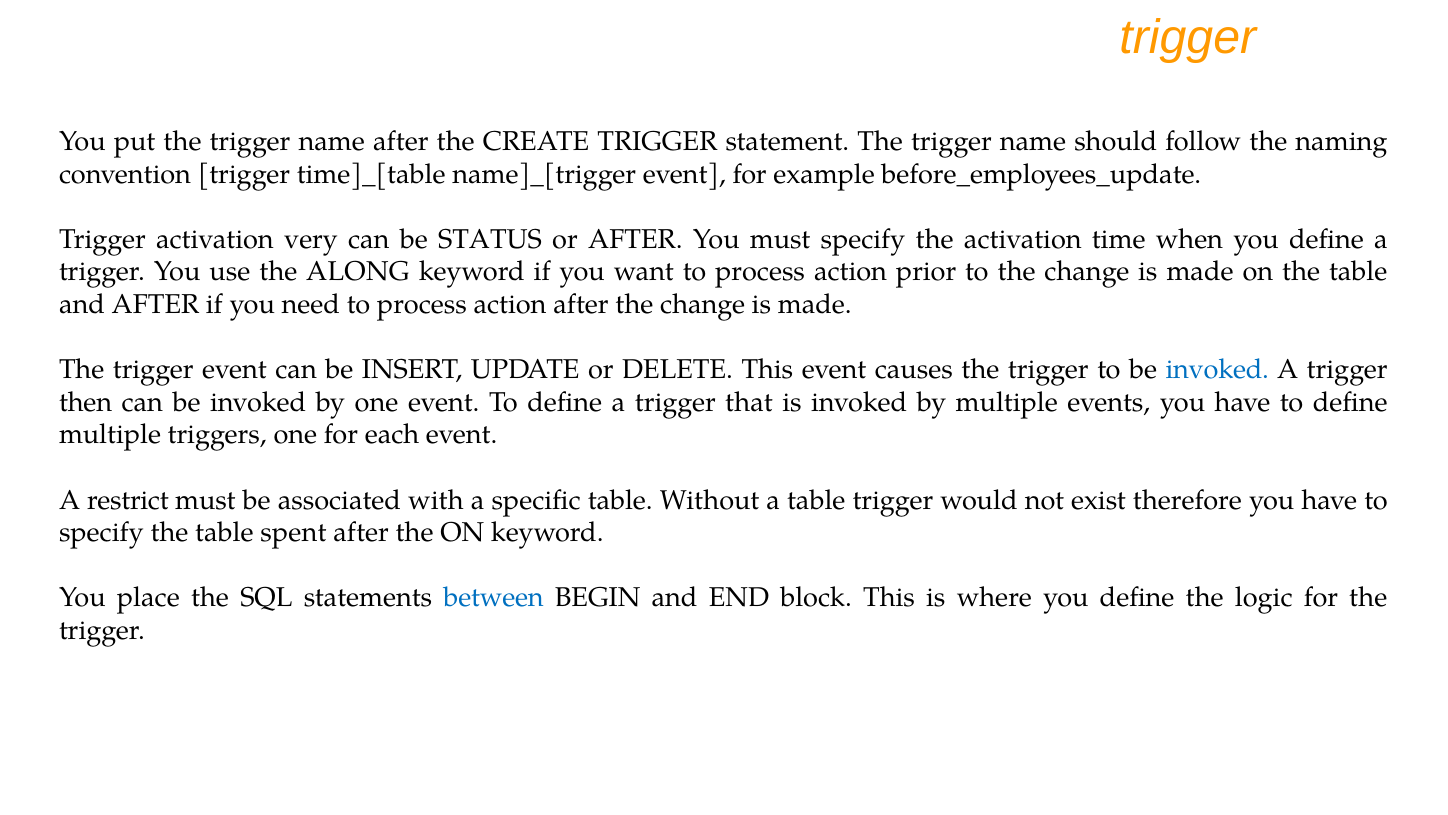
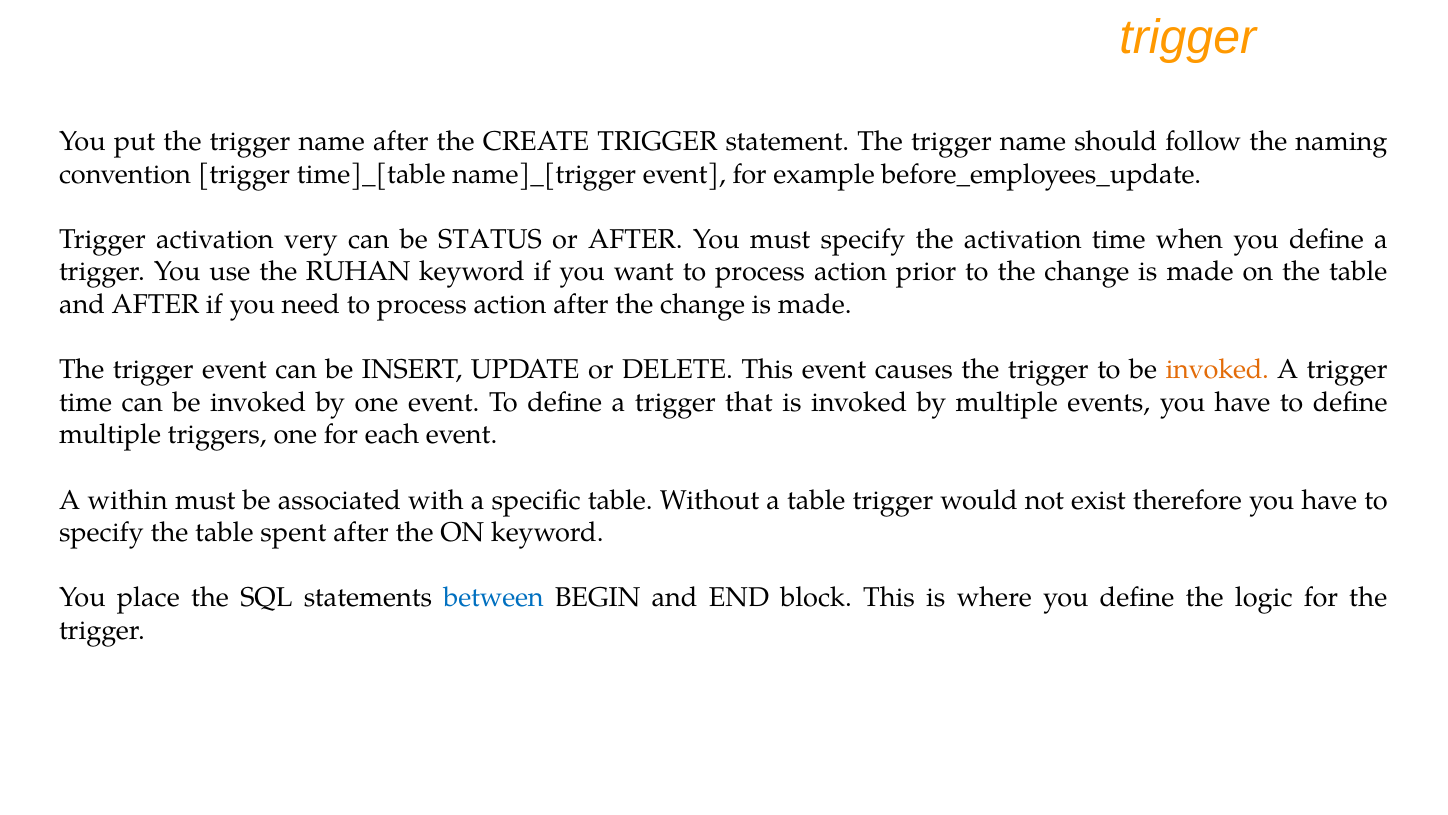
ALONG: ALONG -> RUHAN
invoked at (1217, 369) colour: blue -> orange
then at (86, 402): then -> time
restrict: restrict -> within
